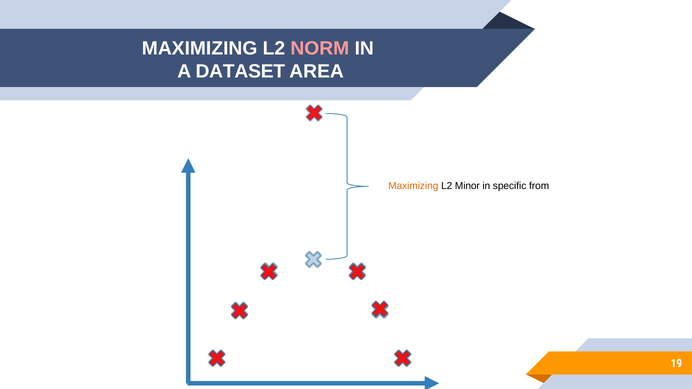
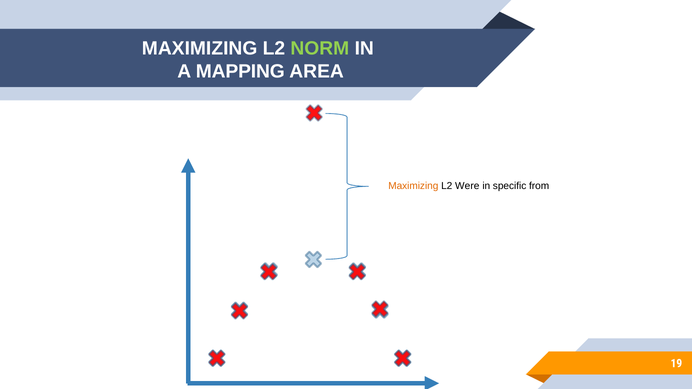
NORM colour: pink -> light green
DATASET: DATASET -> MAPPING
Minor: Minor -> Were
